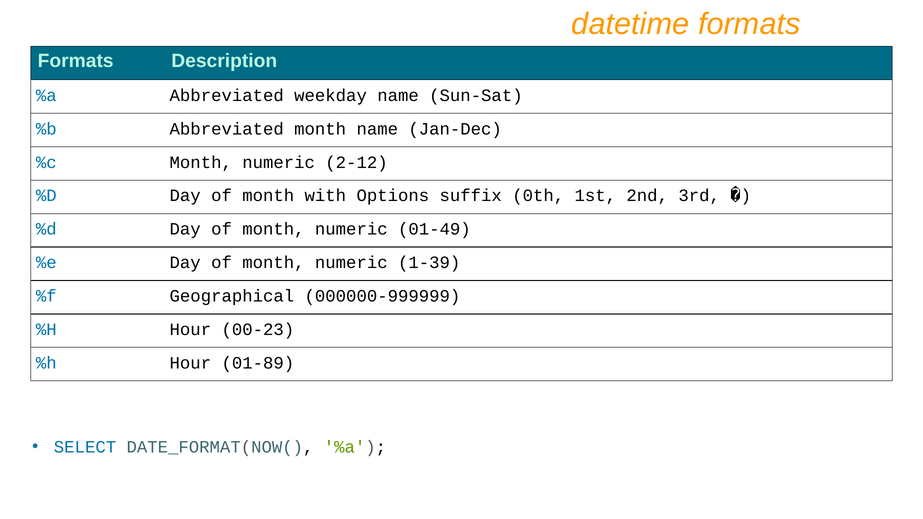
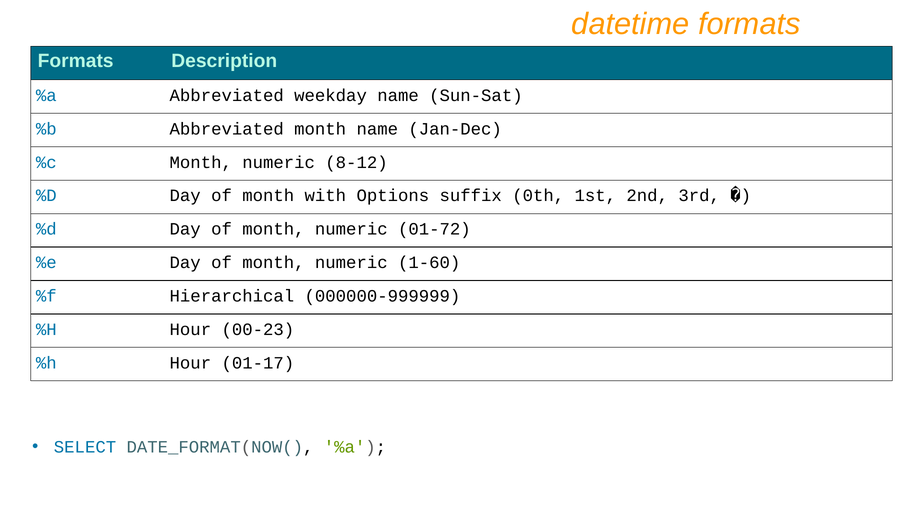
2-12: 2-12 -> 8-12
01-49: 01-49 -> 01-72
1-39: 1-39 -> 1-60
Geographical: Geographical -> Hierarchical
01-89: 01-89 -> 01-17
